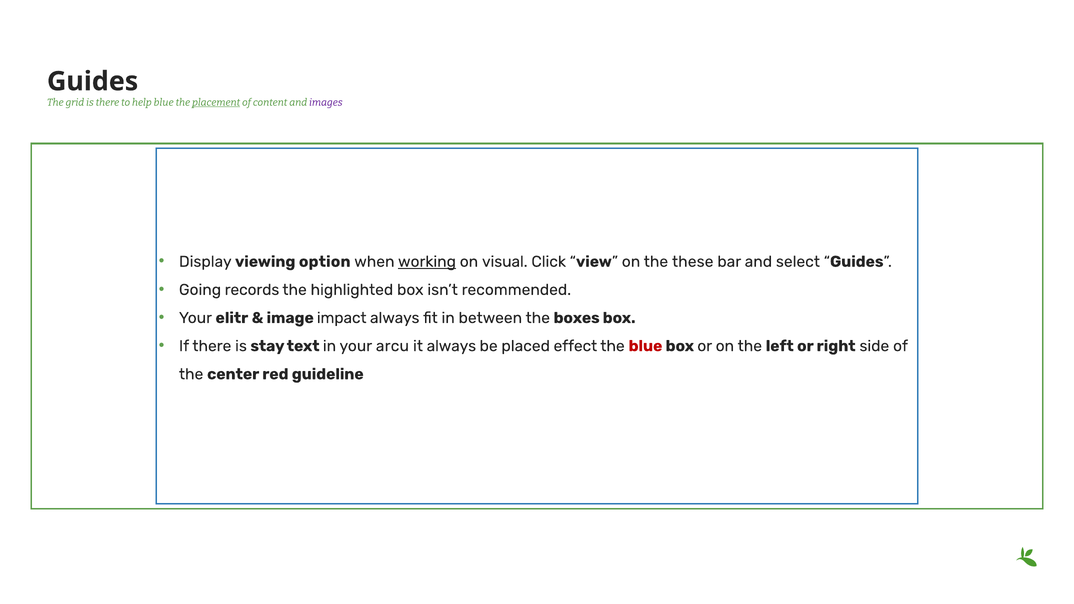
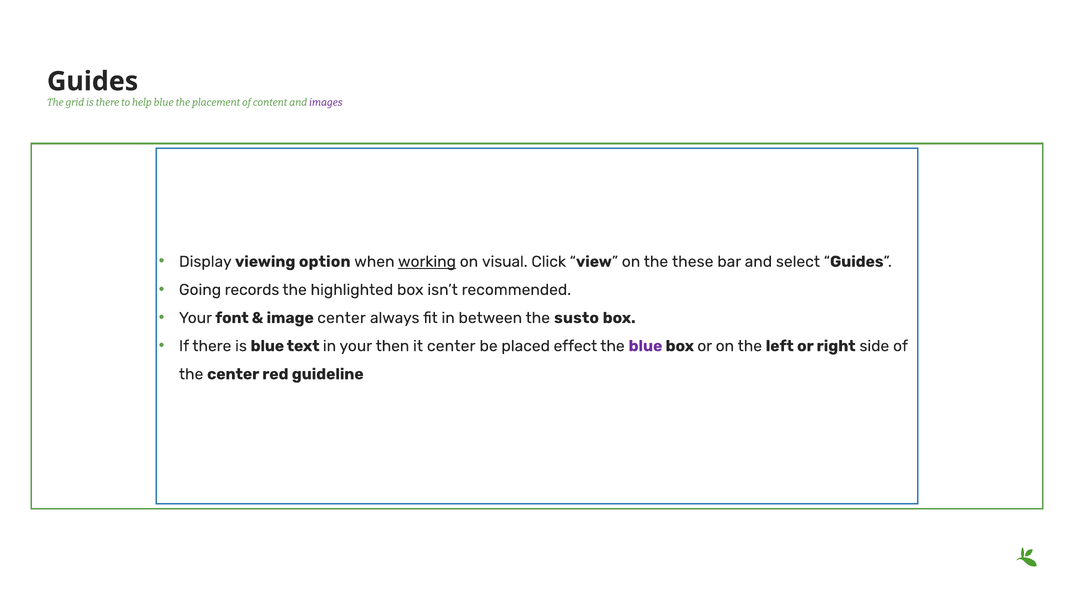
placement underline: present -> none
elitr: elitr -> font
image impact: impact -> center
boxes: boxes -> susto
is stay: stay -> blue
arcu: arcu -> then
it always: always -> center
blue at (646, 346) colour: red -> purple
